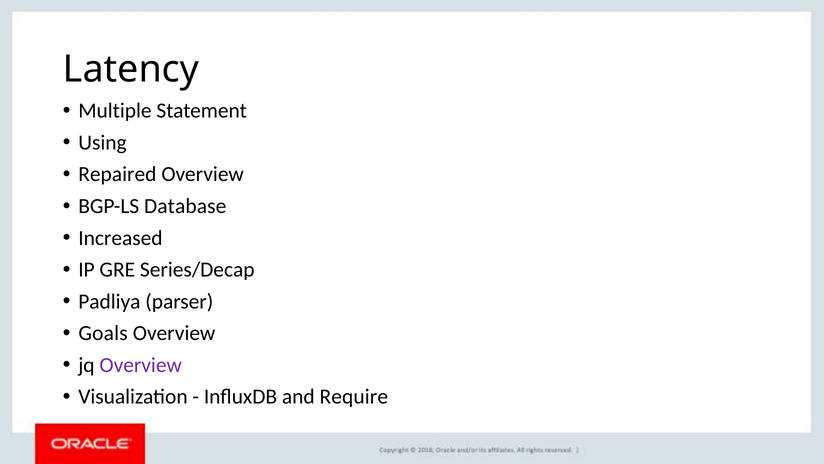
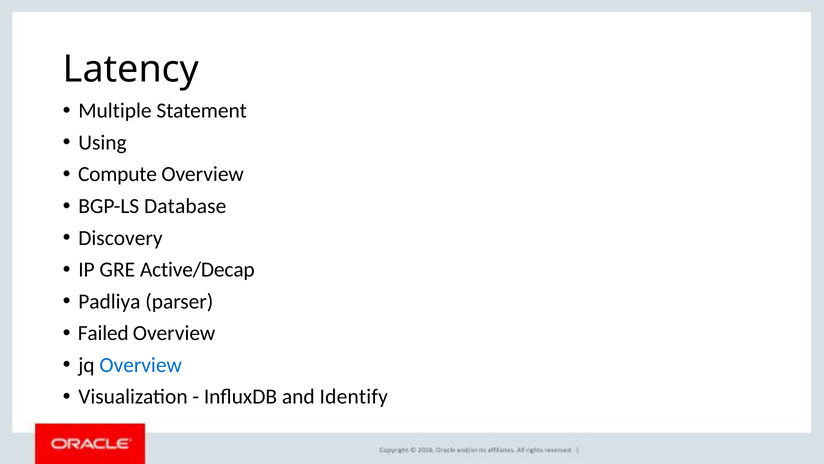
Repaired: Repaired -> Compute
Increased: Increased -> Discovery
Series/Decap: Series/Decap -> Active/Decap
Goals: Goals -> Failed
Overview at (141, 365) colour: purple -> blue
Require: Require -> Identify
